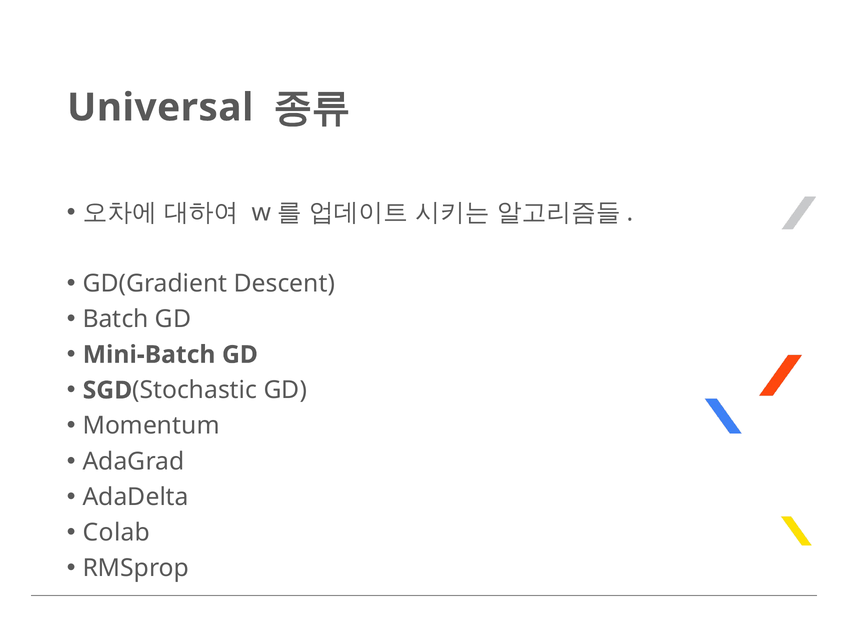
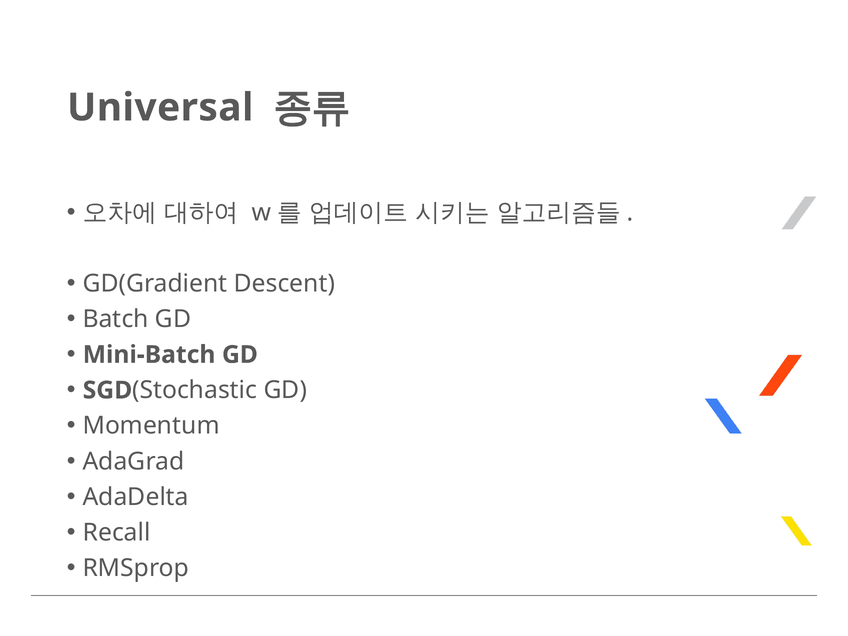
Colab: Colab -> Recall
